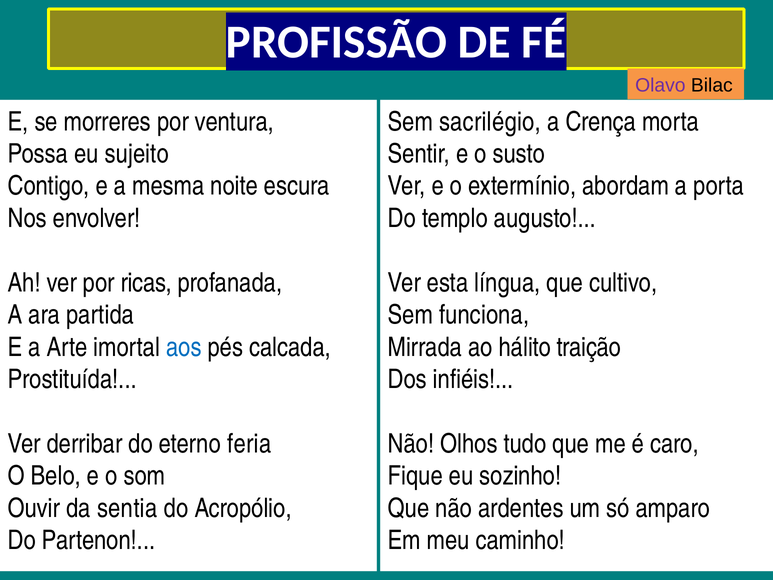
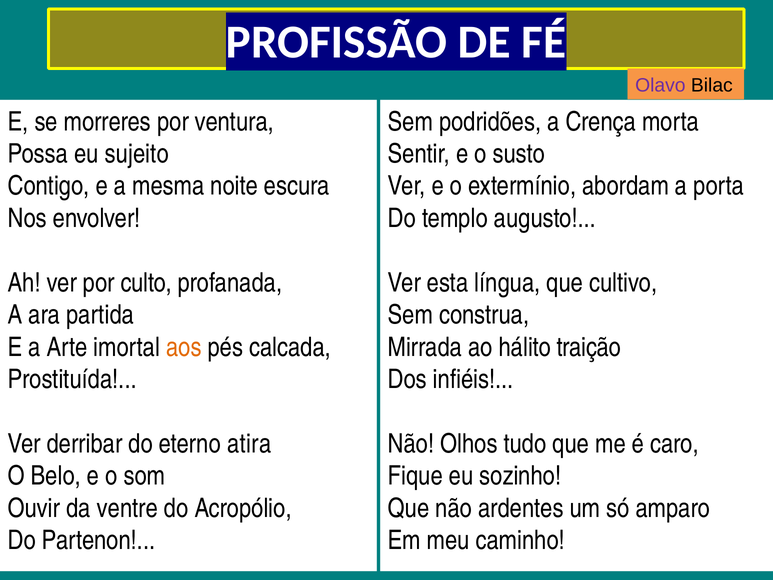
sacrilégio: sacrilégio -> podridões
ricas: ricas -> culto
funciona: funciona -> construa
aos colour: blue -> orange
feria: feria -> atira
sentia: sentia -> ventre
